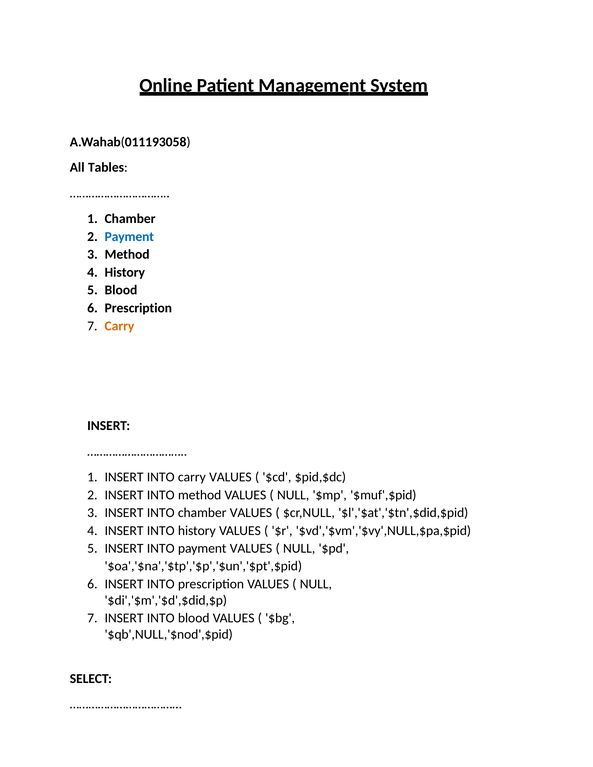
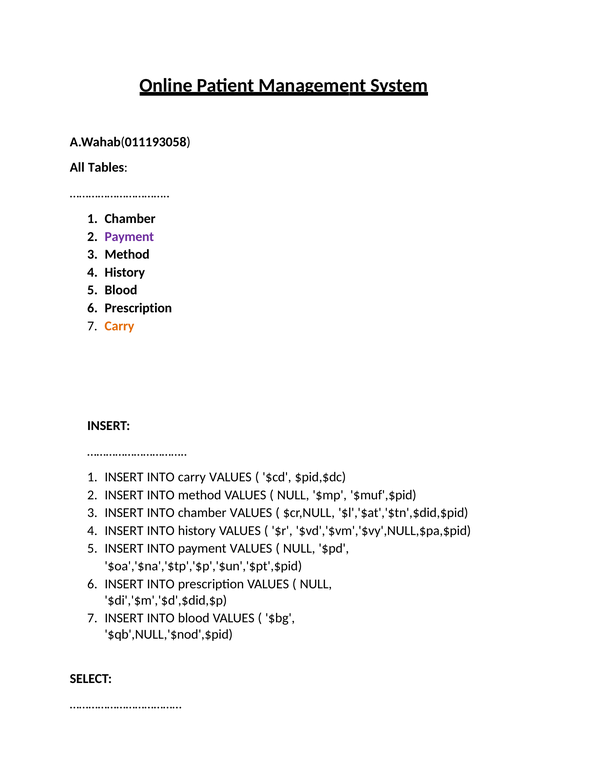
Payment at (129, 237) colour: blue -> purple
